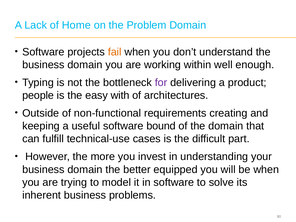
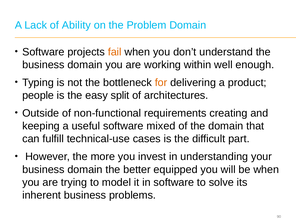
Home: Home -> Ability
for colour: purple -> orange
with: with -> split
bound: bound -> mixed
